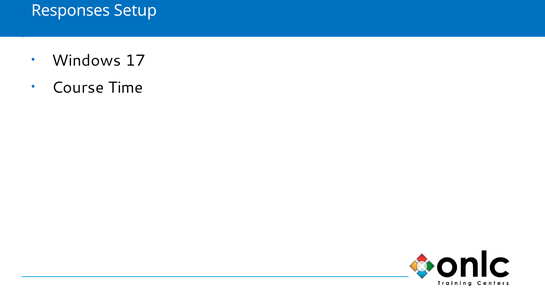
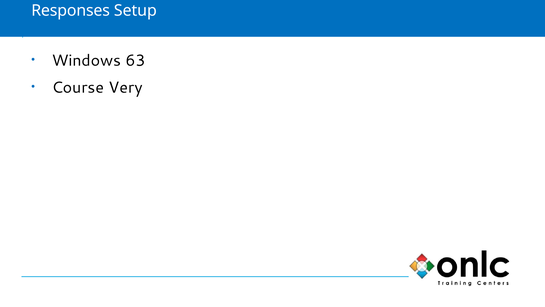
17: 17 -> 63
Time: Time -> Very
